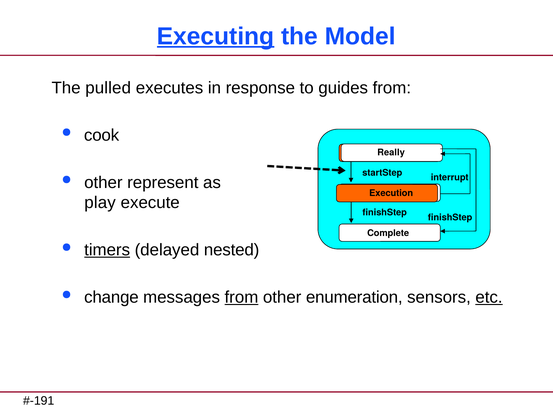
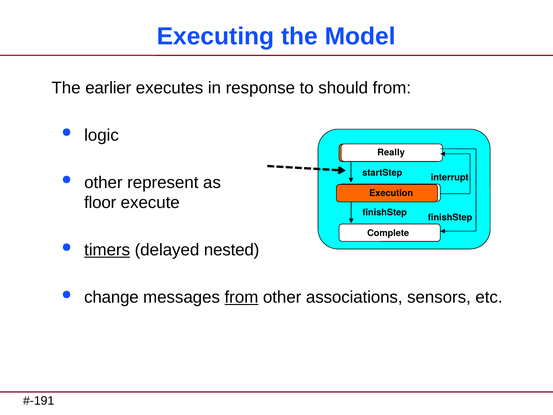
Executing underline: present -> none
pulled: pulled -> earlier
guides: guides -> should
cook: cook -> logic
play: play -> floor
enumeration: enumeration -> associations
etc underline: present -> none
